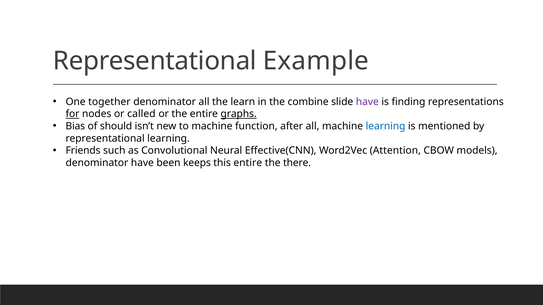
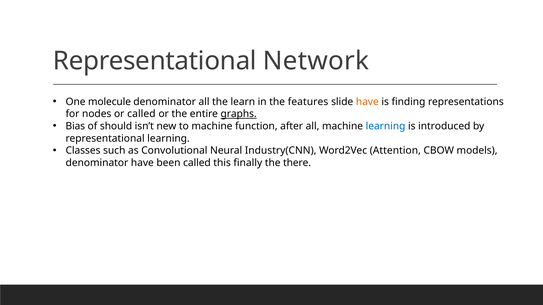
Example: Example -> Network
together: together -> molecule
combine: combine -> features
have at (367, 102) colour: purple -> orange
for underline: present -> none
mentioned: mentioned -> introduced
Friends: Friends -> Classes
Effective(CNN: Effective(CNN -> Industry(CNN
been keeps: keeps -> called
this entire: entire -> finally
